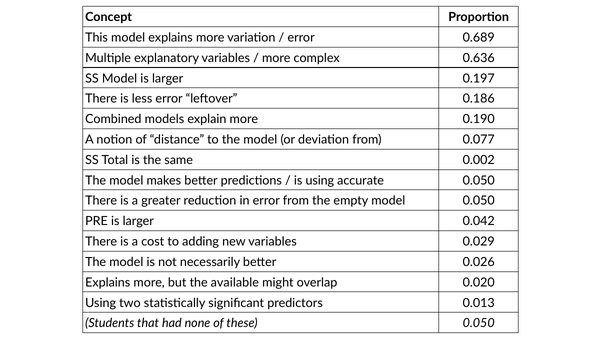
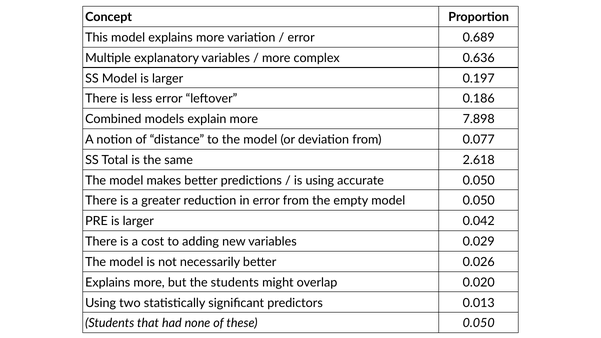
0.190: 0.190 -> 7.898
0.002: 0.002 -> 2.618
the available: available -> students
